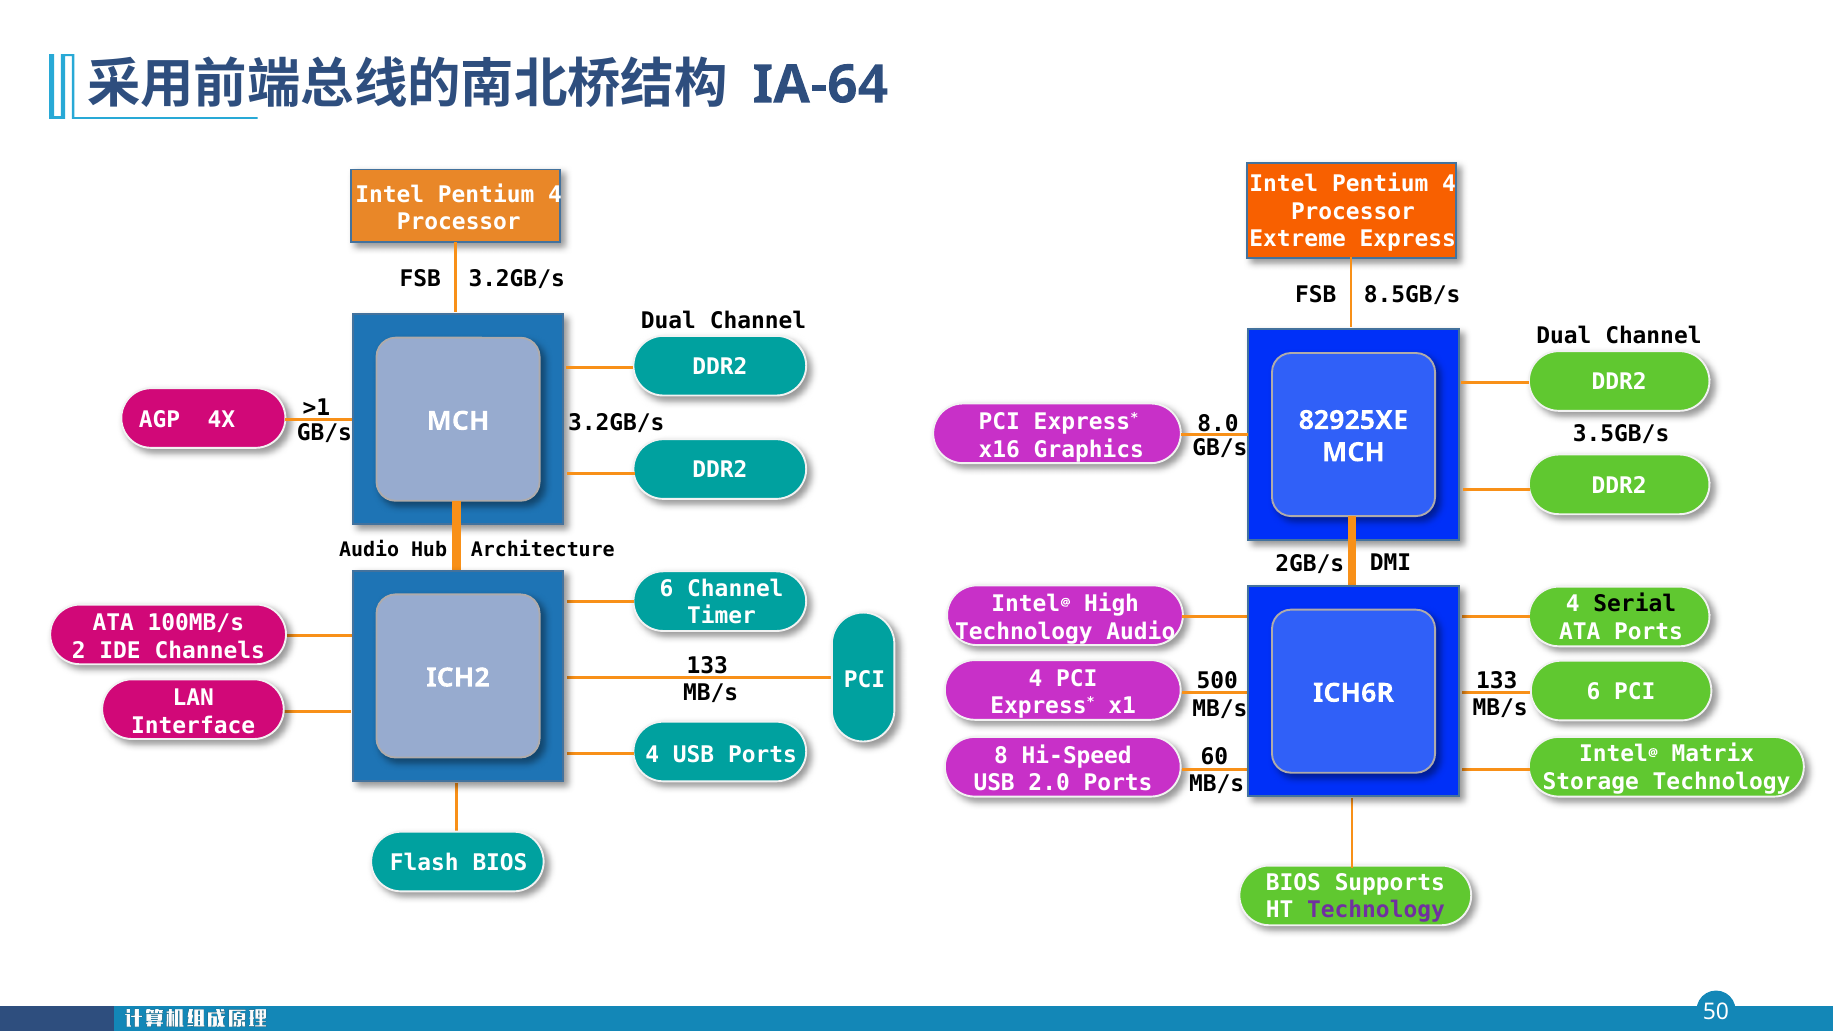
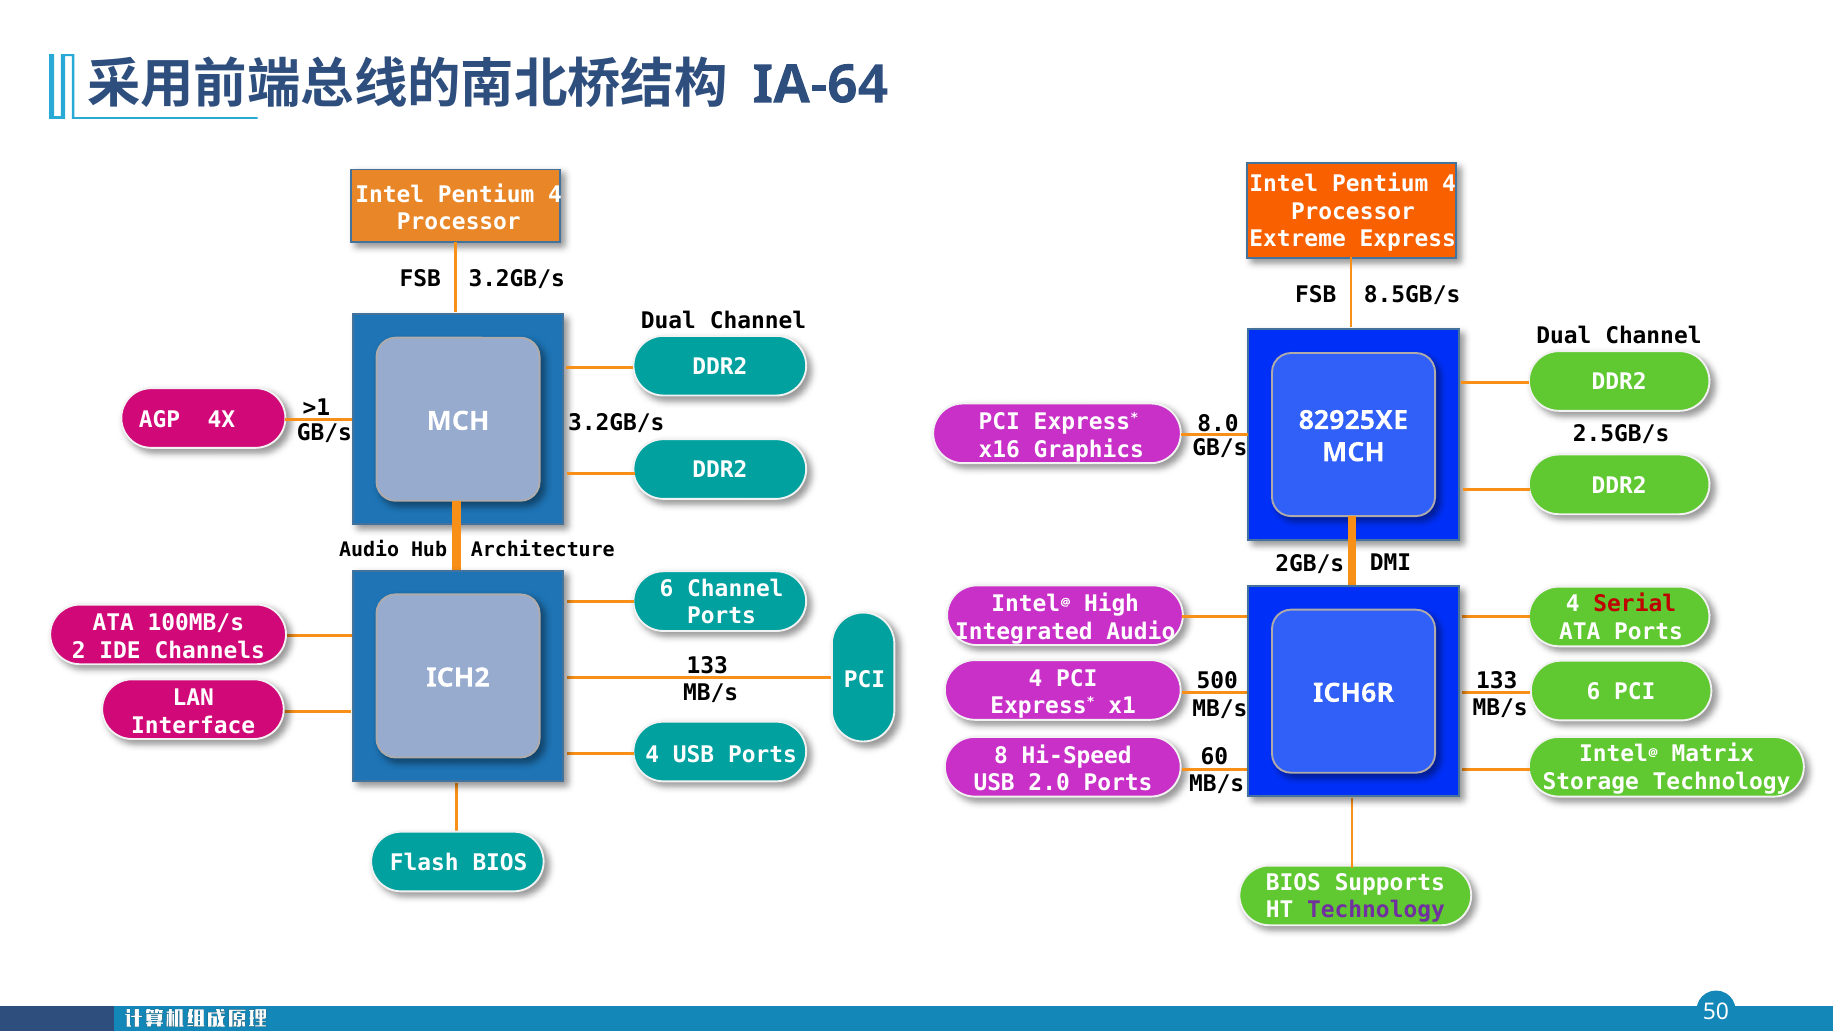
3.5GB/s: 3.5GB/s -> 2.5GB/s
Serial colour: black -> red
Timer at (722, 616): Timer -> Ports
Technology at (1024, 632): Technology -> Integrated
